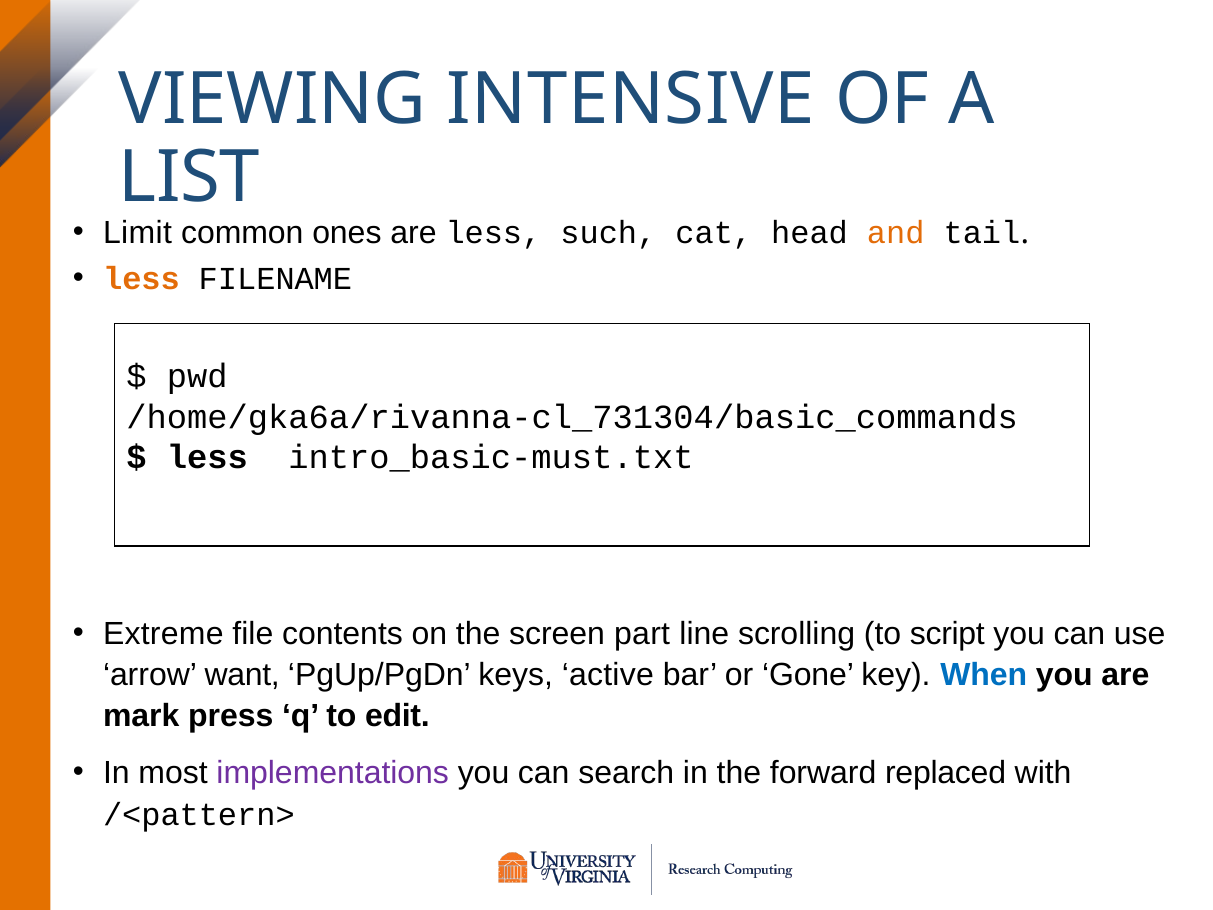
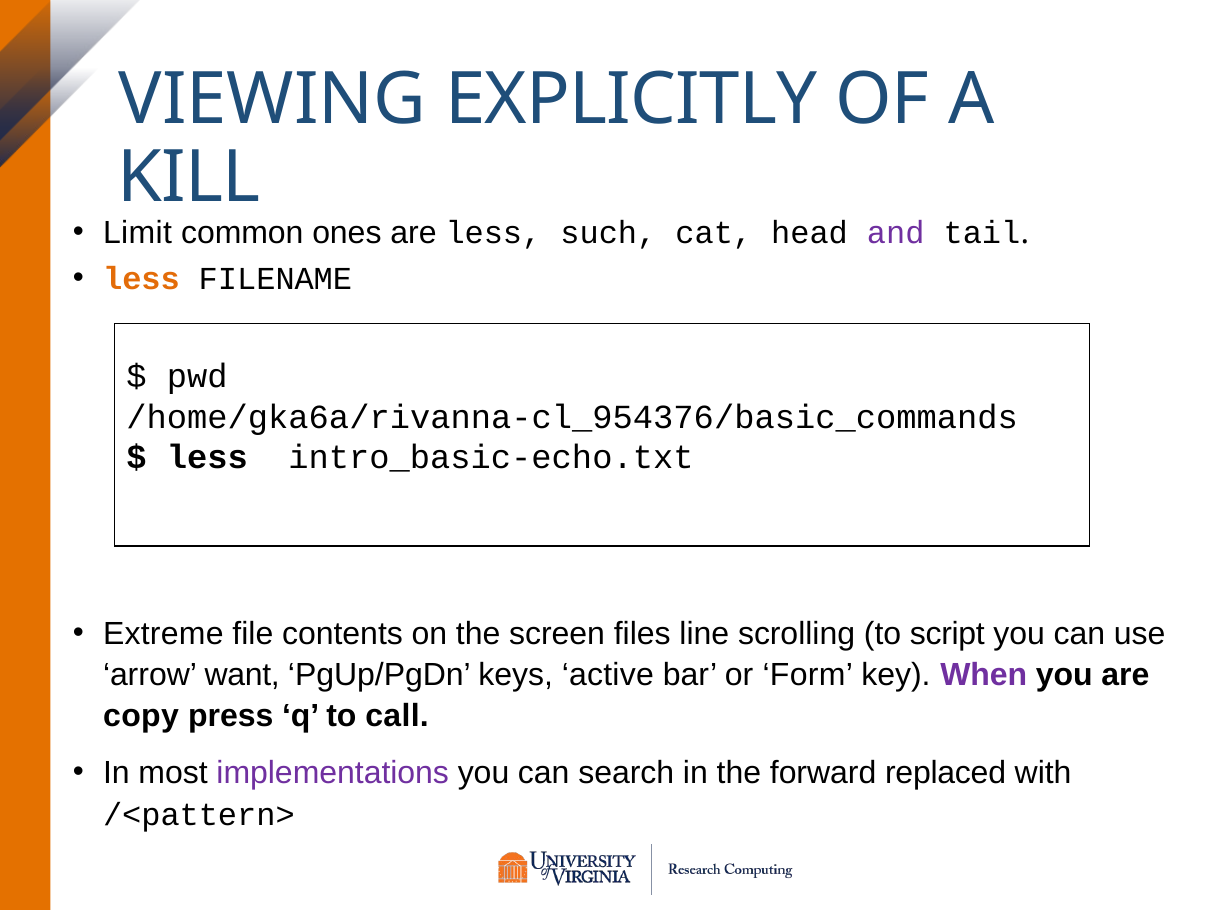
INTENSIVE: INTENSIVE -> EXPLICITLY
LIST: LIST -> KILL
and colour: orange -> purple
/home/gka6a/rivanna-cl_731304/basic_commands: /home/gka6a/rivanna-cl_731304/basic_commands -> /home/gka6a/rivanna-cl_954376/basic_commands
intro_basic-must.txt: intro_basic-must.txt -> intro_basic-echo.txt
part: part -> files
Gone: Gone -> Form
When colour: blue -> purple
mark: mark -> copy
edit: edit -> call
